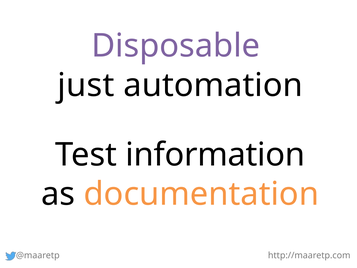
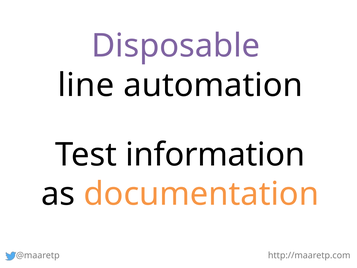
just: just -> line
